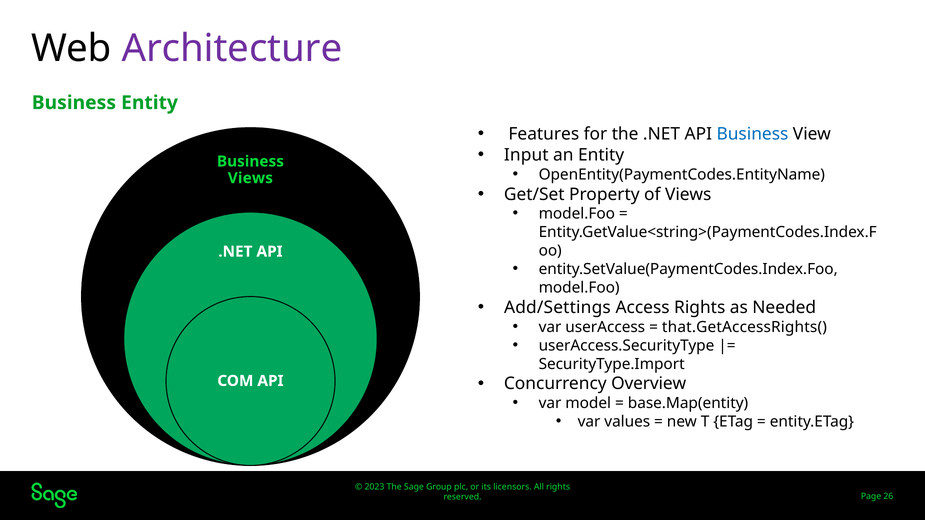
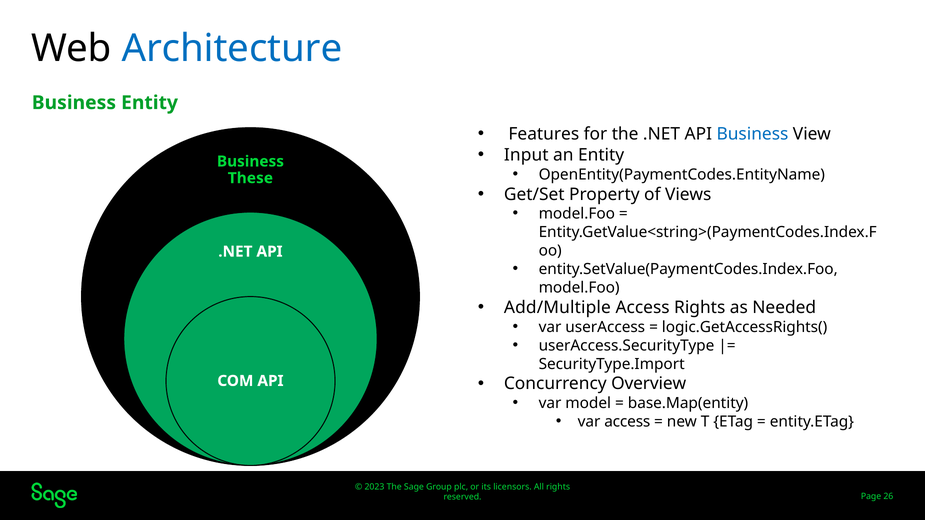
Architecture colour: purple -> blue
Views at (250, 178): Views -> These
Add/Settings: Add/Settings -> Add/Multiple
that.GetAccessRights(: that.GetAccessRights( -> logic.GetAccessRights(
var values: values -> access
